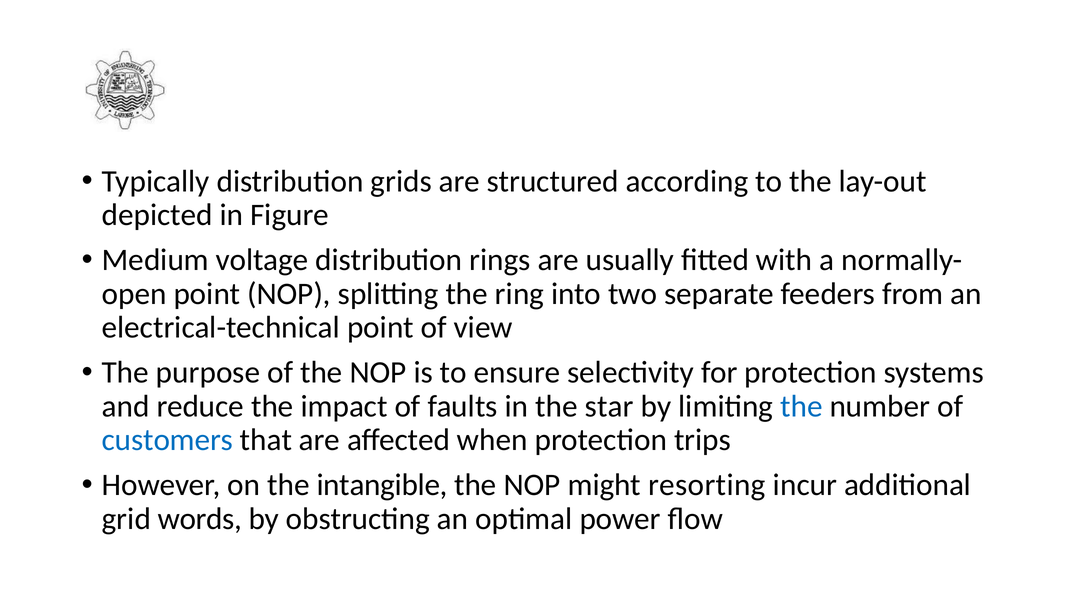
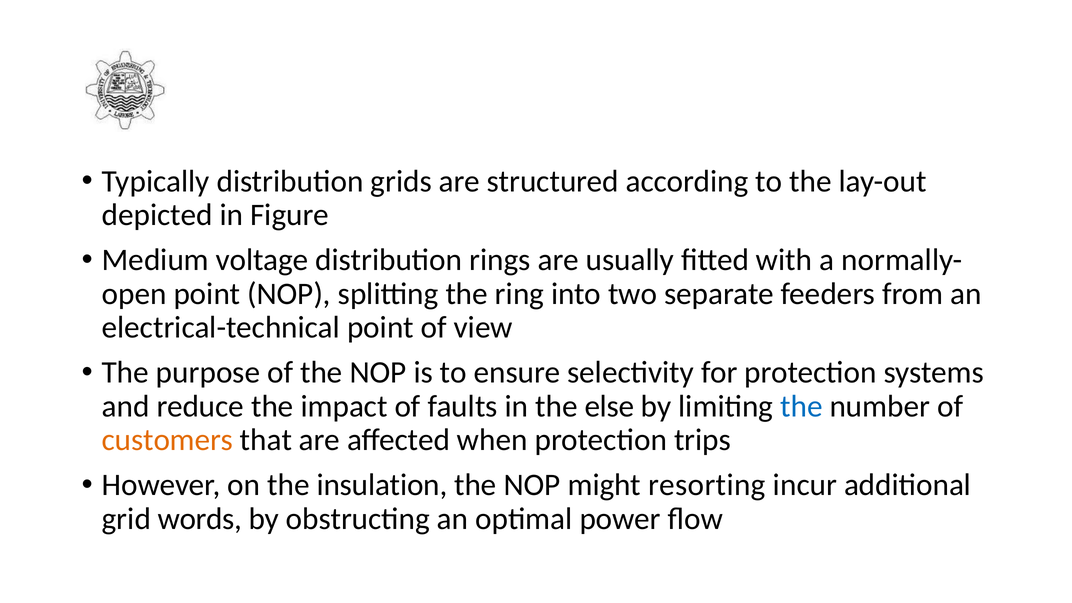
star: star -> else
customers colour: blue -> orange
intangible: intangible -> insulation
